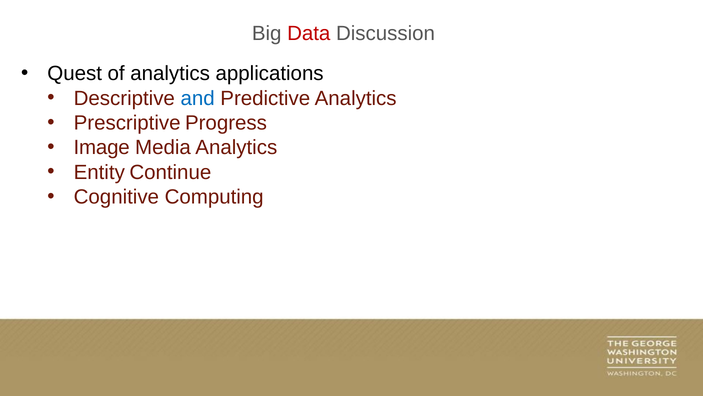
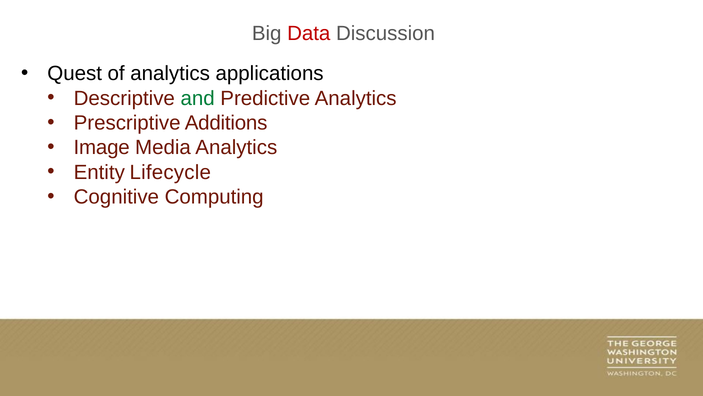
and colour: blue -> green
Progress: Progress -> Additions
Continue: Continue -> Lifecycle
